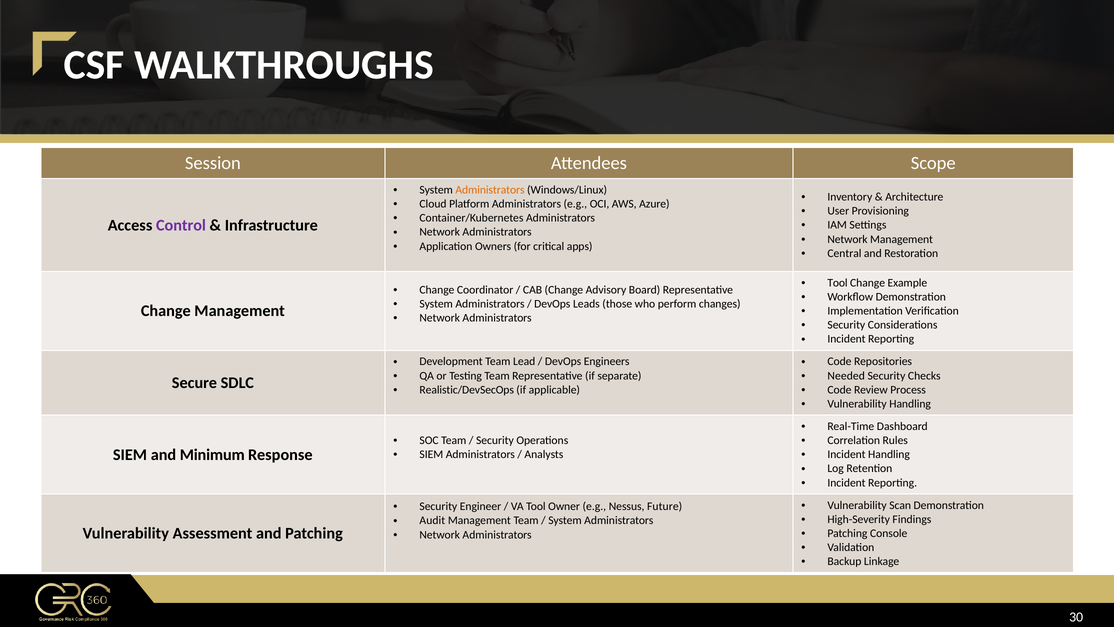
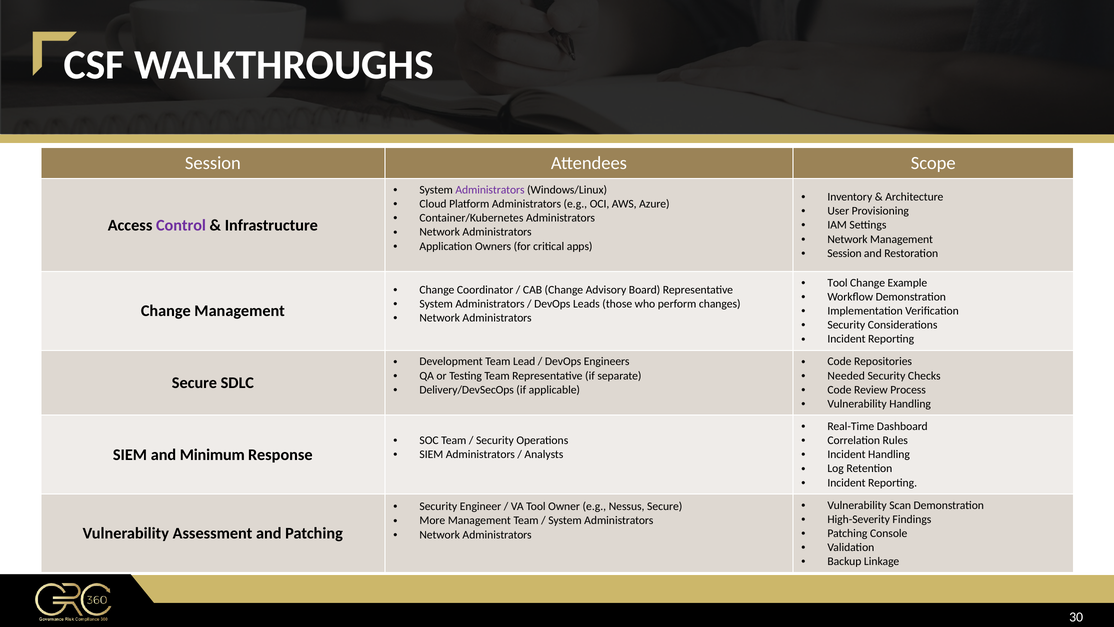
Administrators at (490, 190) colour: orange -> purple
Central at (844, 253): Central -> Session
Realistic/DevSecOps: Realistic/DevSecOps -> Delivery/DevSecOps
Nessus Future: Future -> Secure
Audit: Audit -> More
